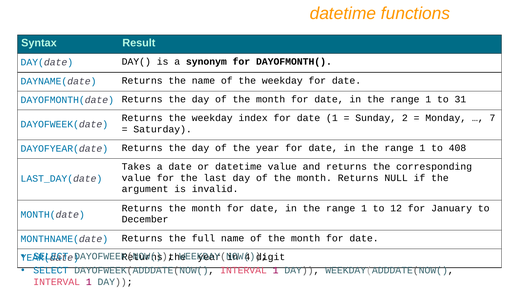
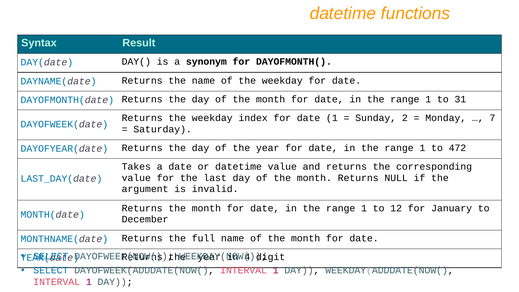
408: 408 -> 472
